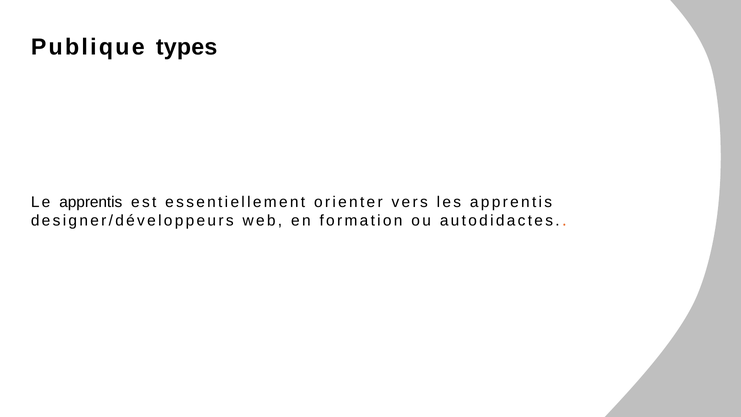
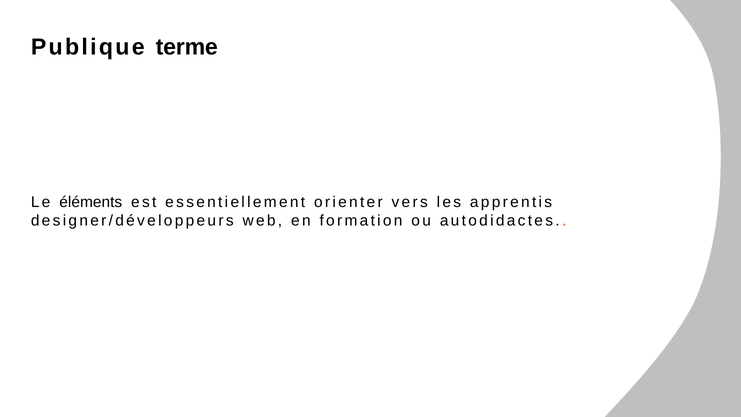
types: types -> terme
Le apprentis: apprentis -> éléments
